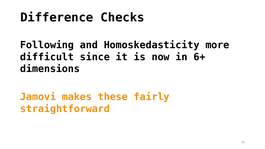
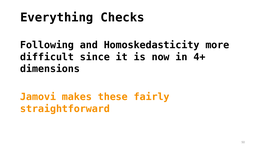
Difference: Difference -> Everything
6+: 6+ -> 4+
